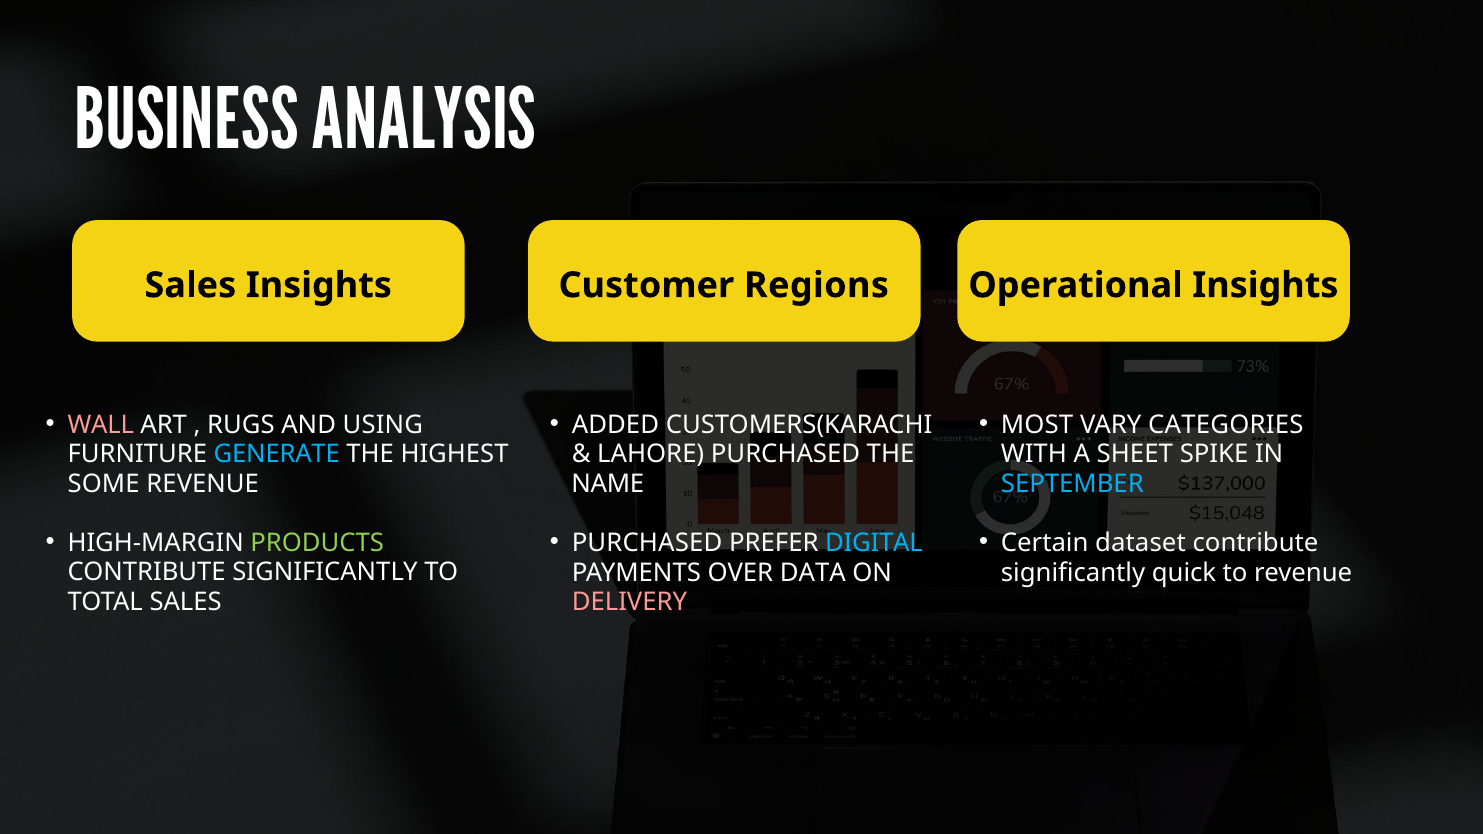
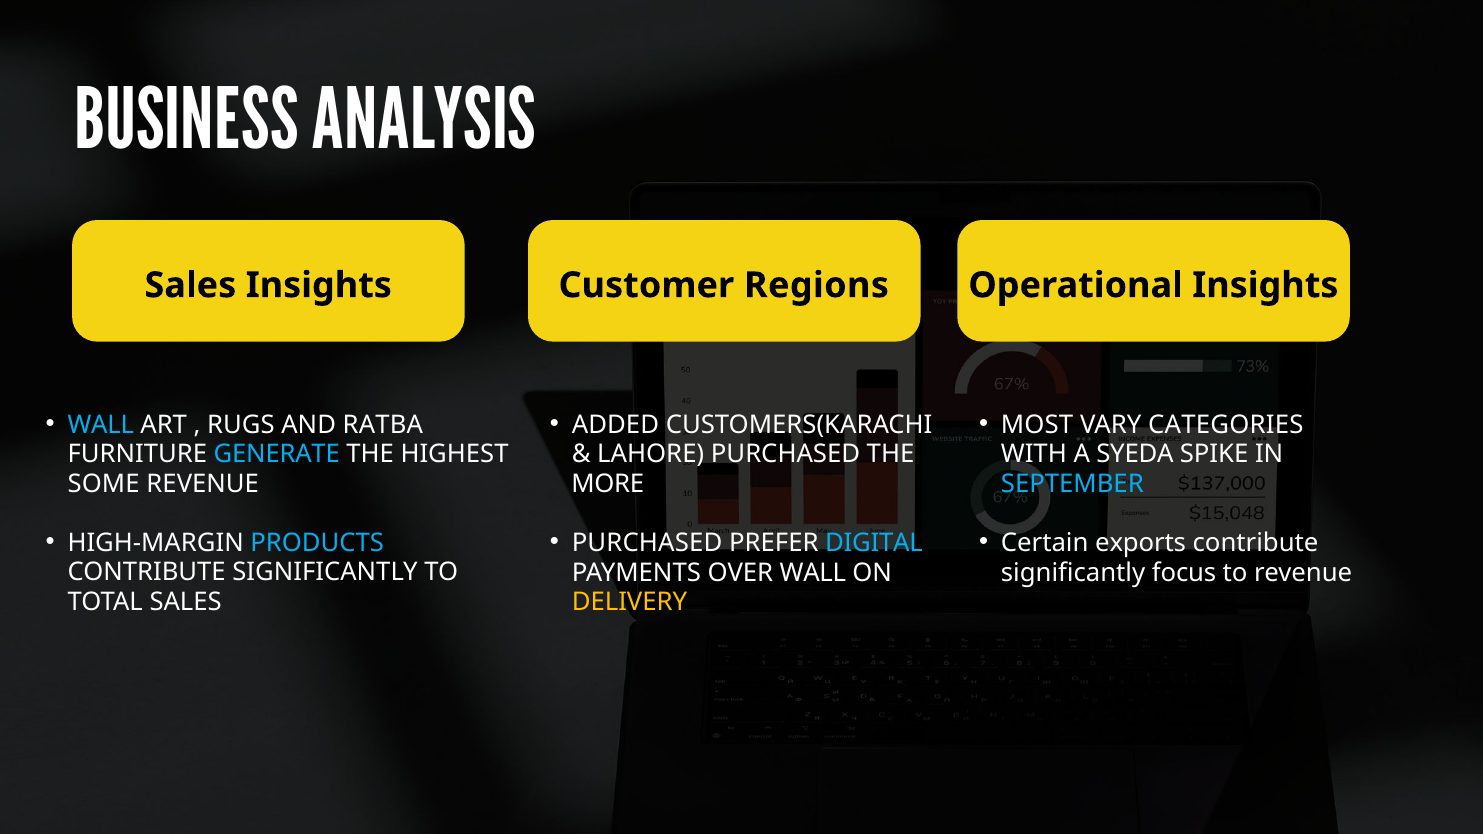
WALL at (101, 425) colour: pink -> light blue
USING: USING -> RATBA
SHEET: SHEET -> SYEDA
NAME: NAME -> MORE
PRODUCTS colour: light green -> light blue
dataset: dataset -> exports
OVER DATA: DATA -> WALL
quick: quick -> focus
DELIVERY colour: pink -> yellow
